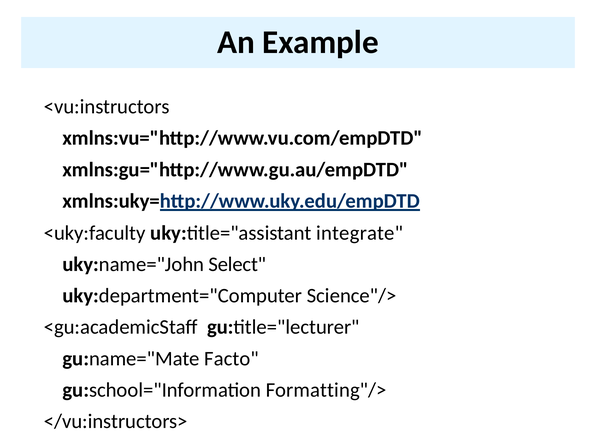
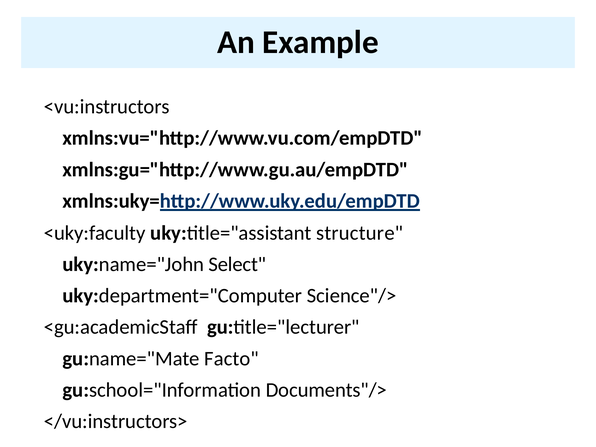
integrate: integrate -> structure
Formatting"/>: Formatting"/> -> Documents"/>
